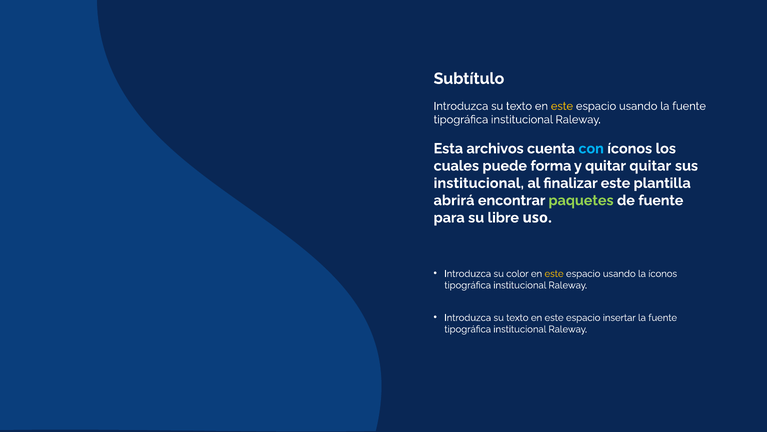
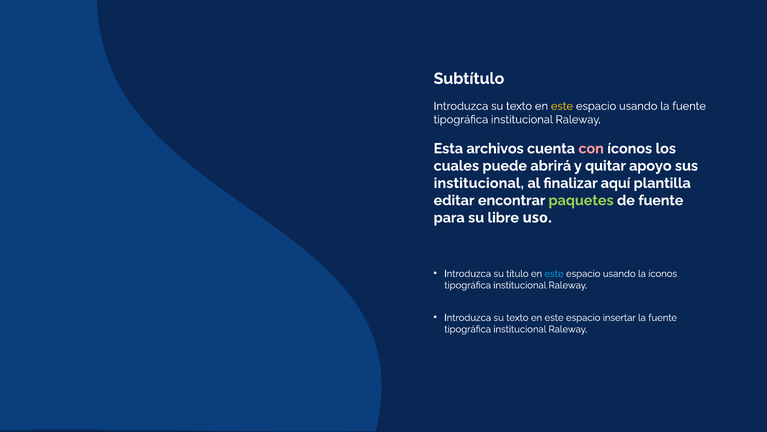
con colour: light blue -> pink
forma: forma -> abrirá
quitar quitar: quitar -> apoyo
finalizar este: este -> aquí
abrirá: abrirá -> editar
color: color -> título
este at (554, 273) colour: yellow -> light blue
